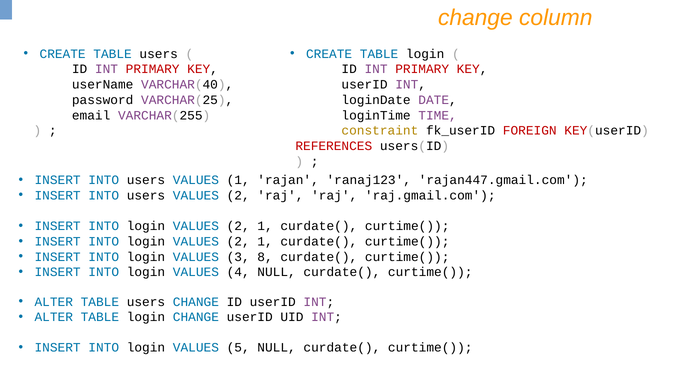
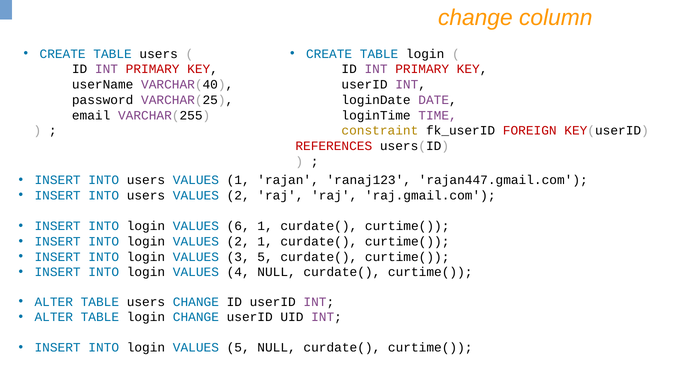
2 at (238, 226): 2 -> 6
3 8: 8 -> 5
